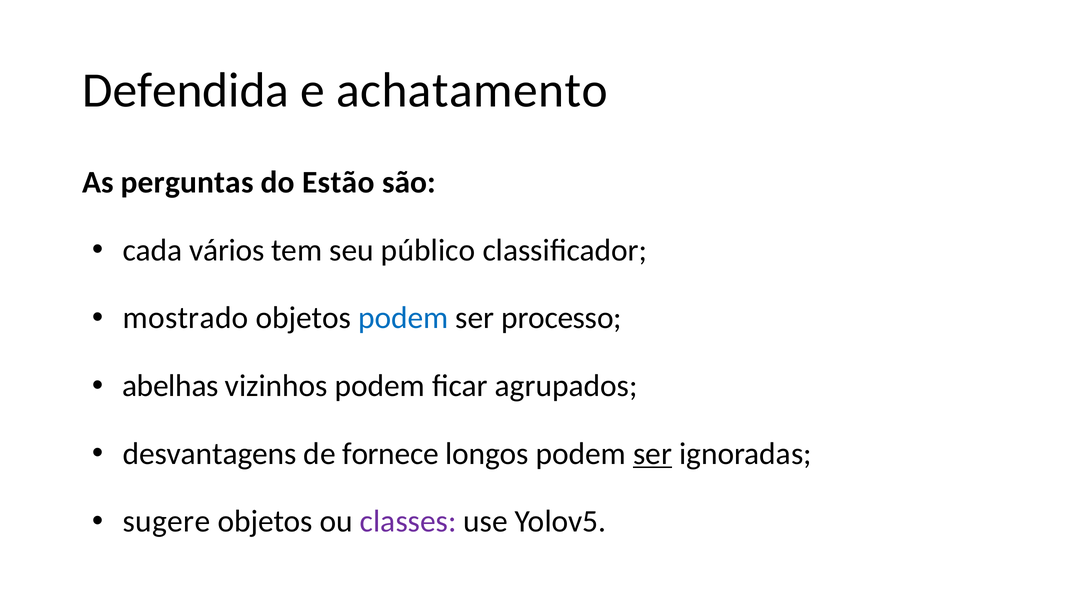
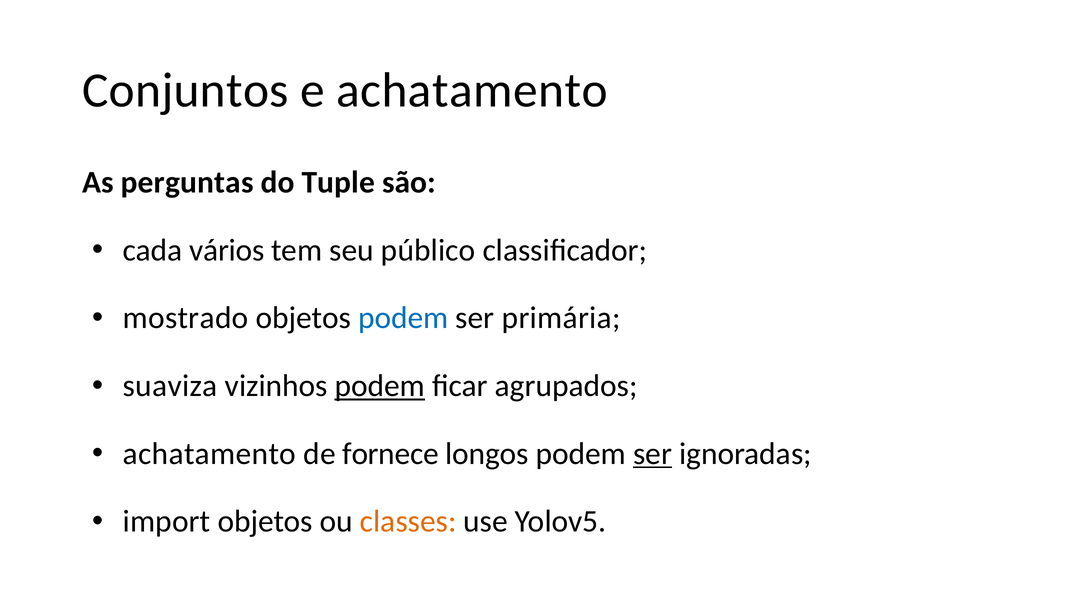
Defendida: Defendida -> Conjuntos
Estão: Estão -> Tuple
processo: processo -> primária
abelhas: abelhas -> suaviza
podem at (380, 386) underline: none -> present
desvantagens at (210, 454): desvantagens -> achatamento
sugere: sugere -> import
classes colour: purple -> orange
